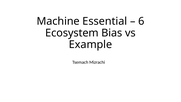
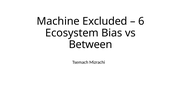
Essential: Essential -> Excluded
Example: Example -> Between
